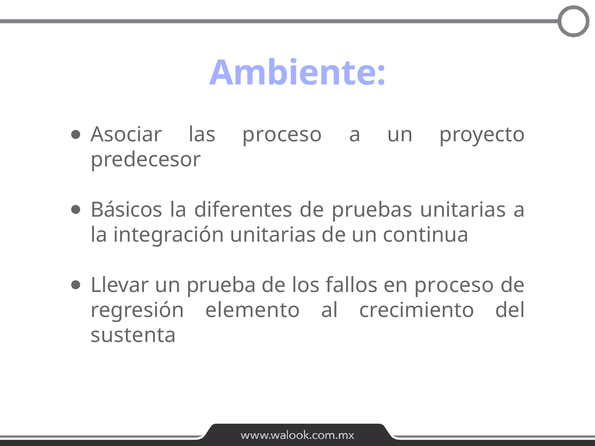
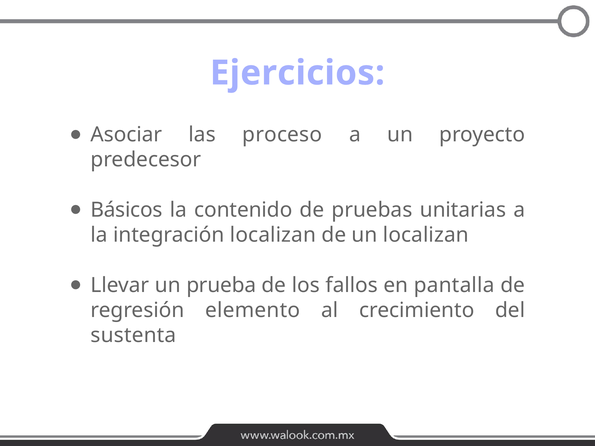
Ambiente: Ambiente -> Ejercicios
diferentes: diferentes -> contenido
integración unitarias: unitarias -> localizan
un continua: continua -> localizan
en proceso: proceso -> pantalla
